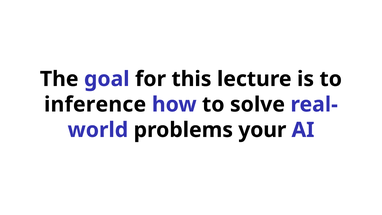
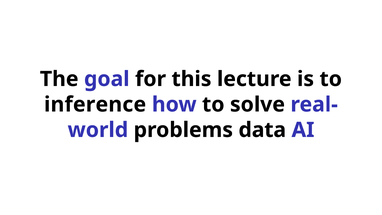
your: your -> data
